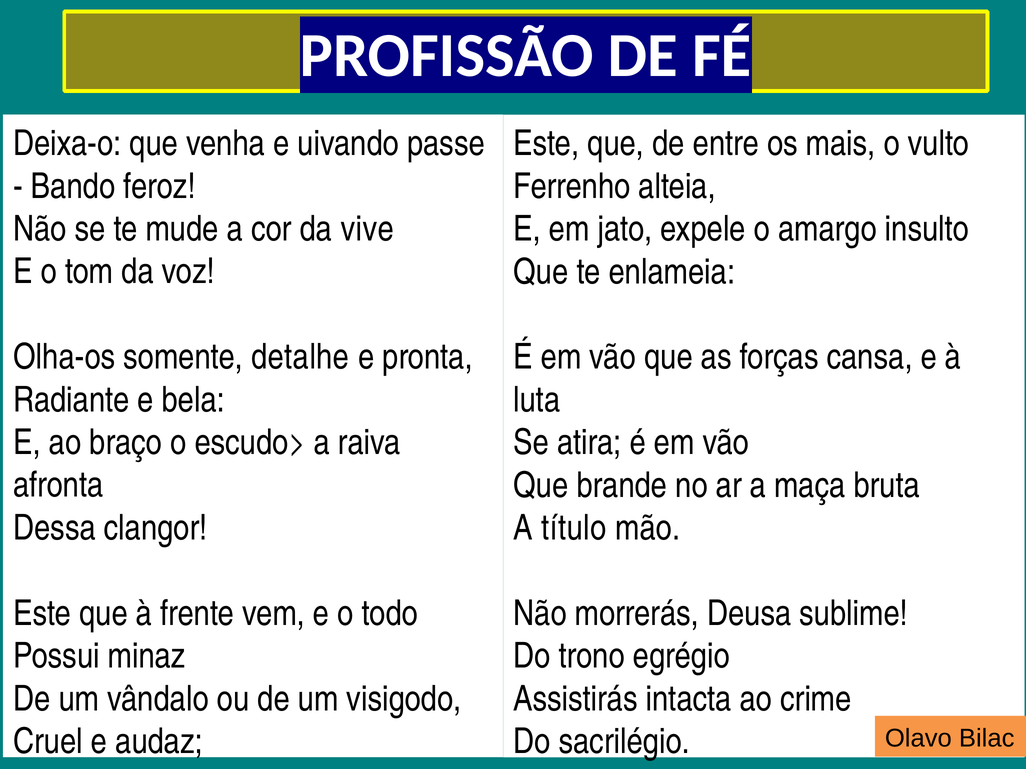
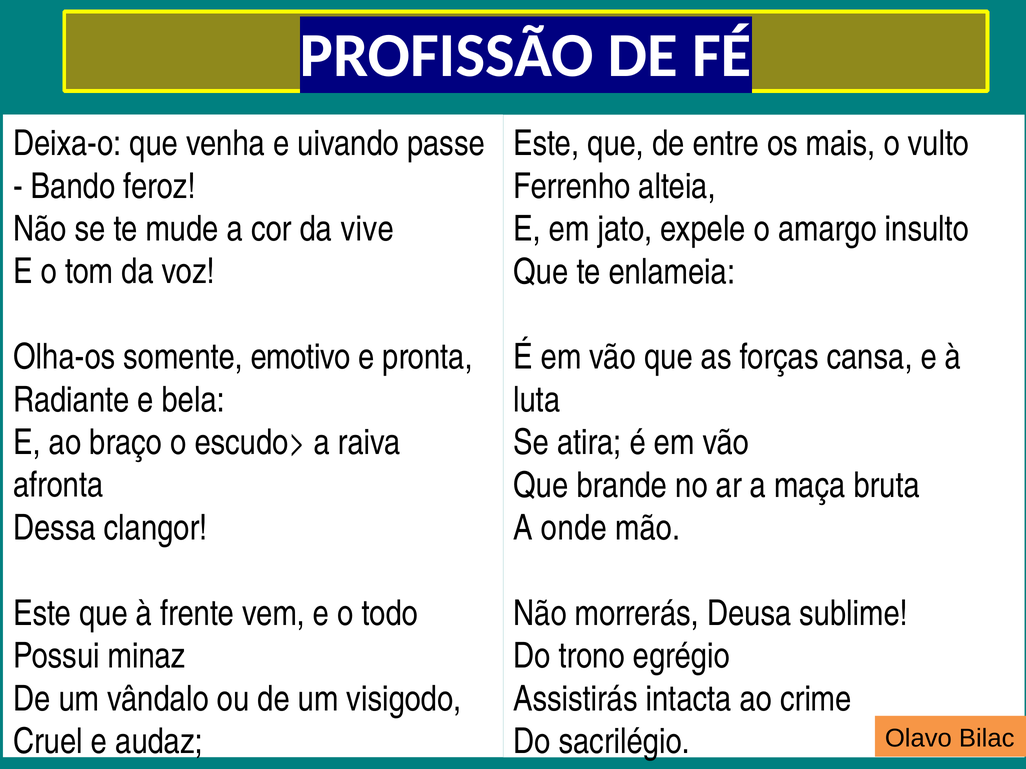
detalhe: detalhe -> emotivo
título: título -> onde
